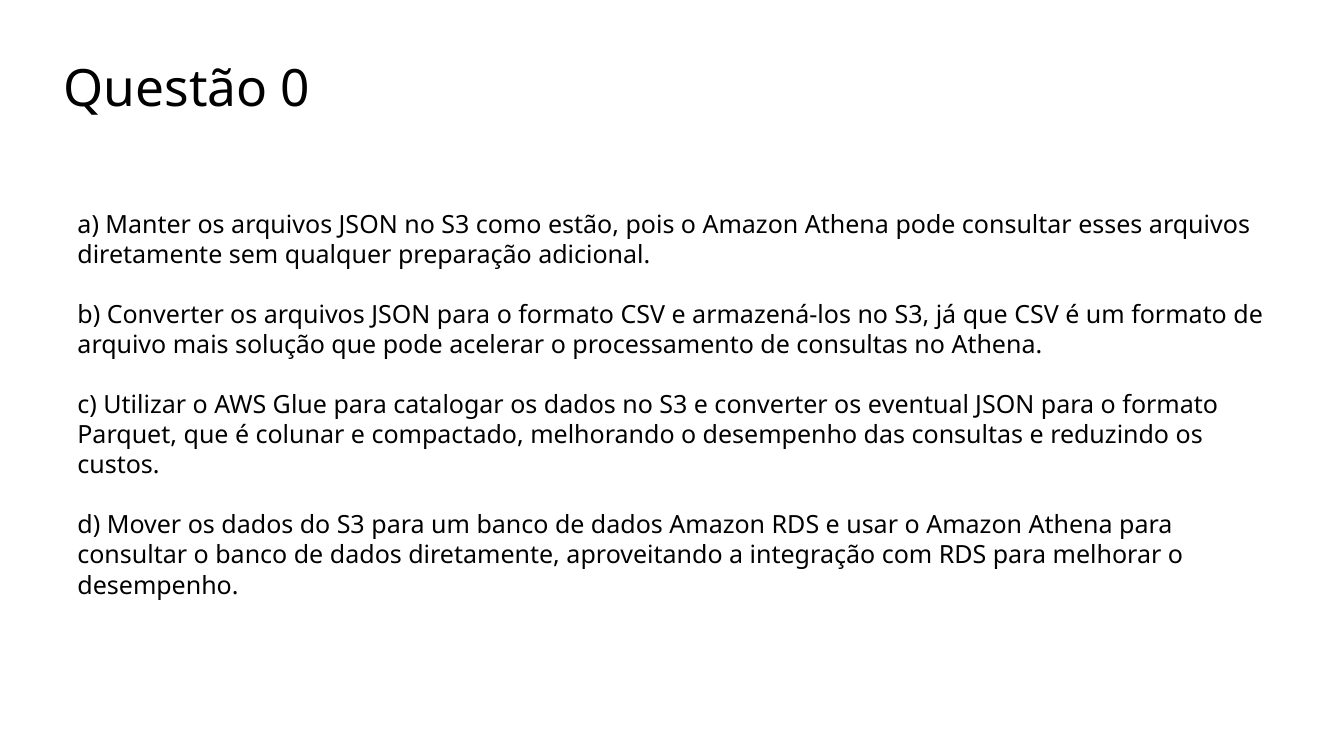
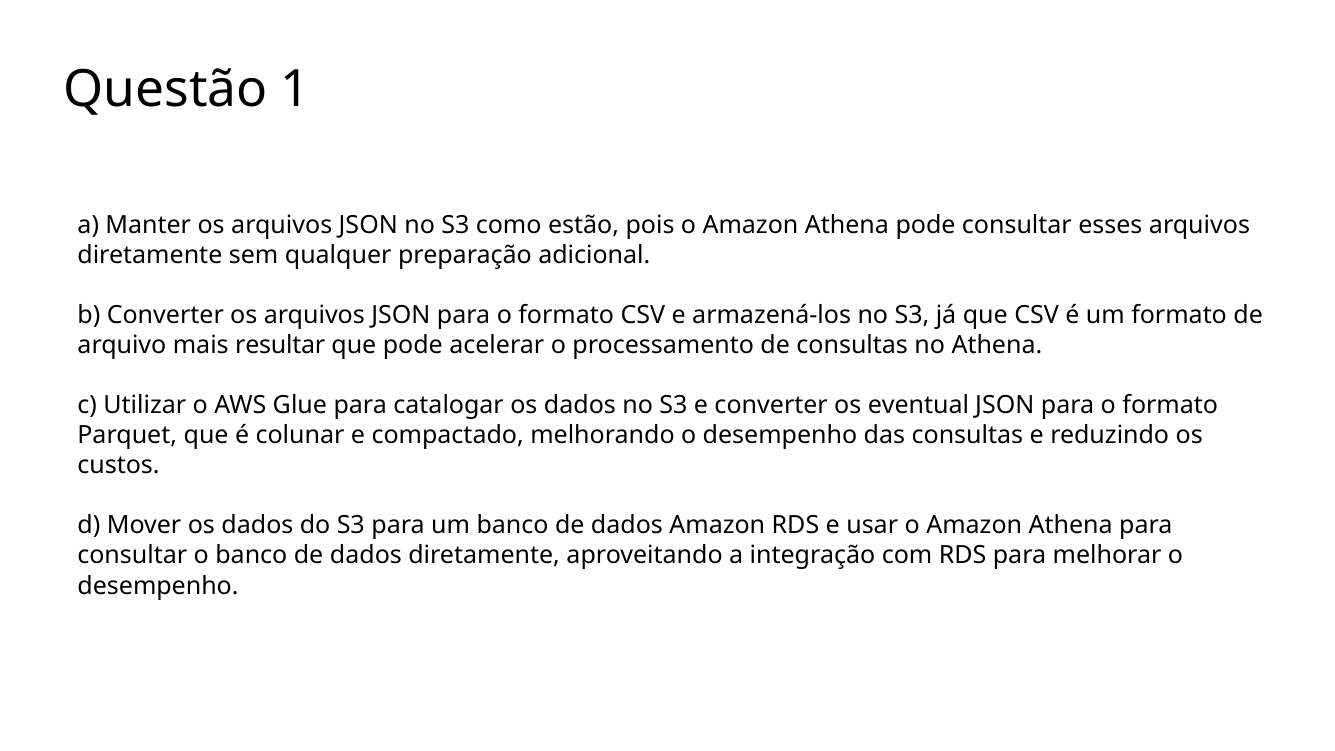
0: 0 -> 1
solução: solução -> resultar
